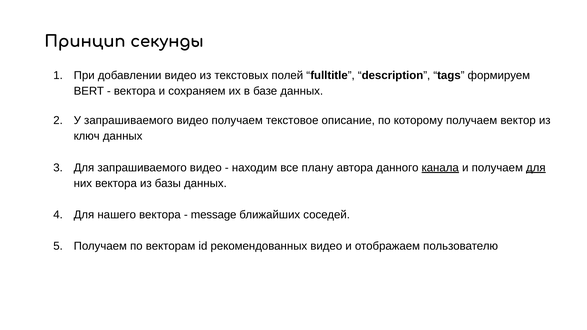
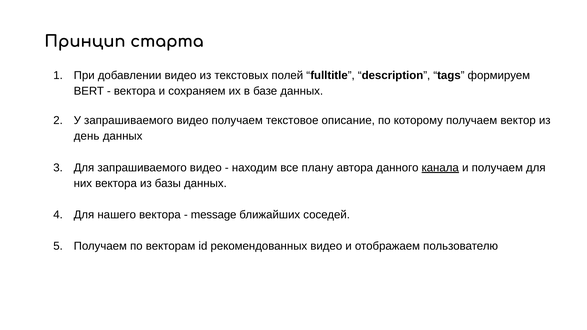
секунды: секунды -> старта
ключ: ключ -> день
для at (536, 168) underline: present -> none
